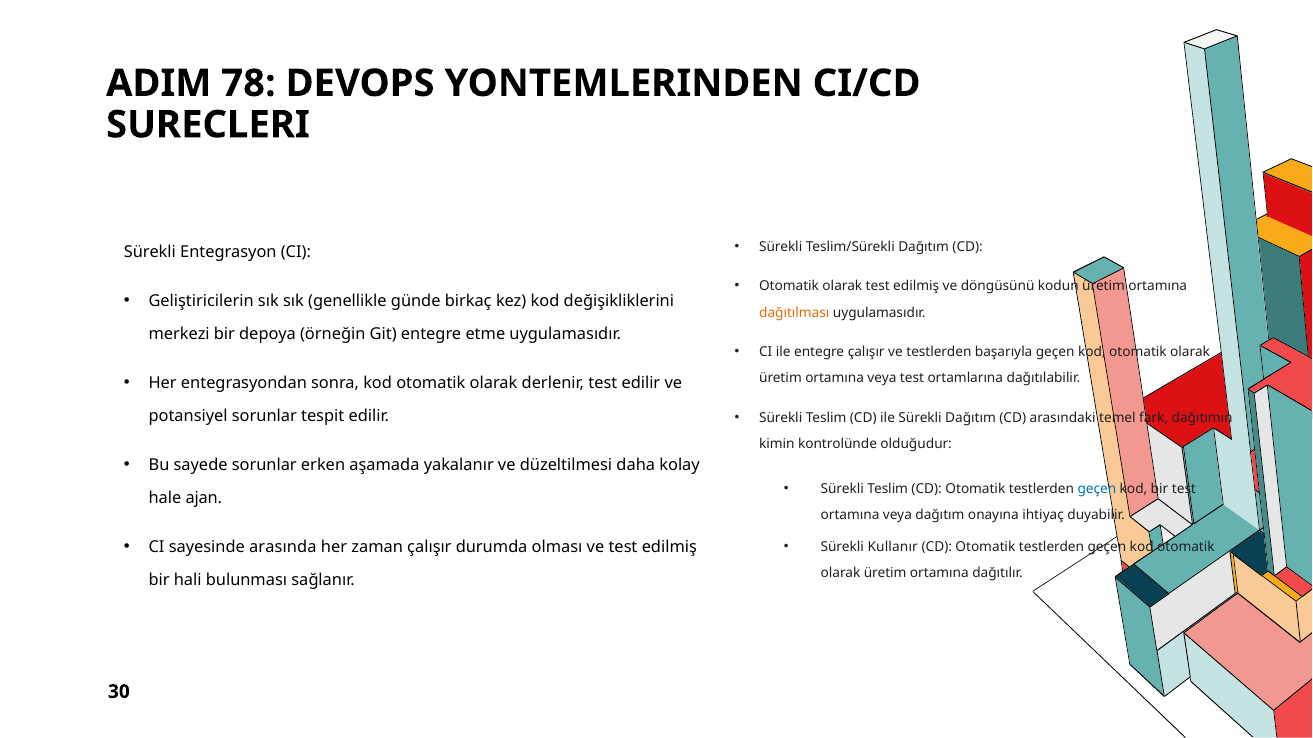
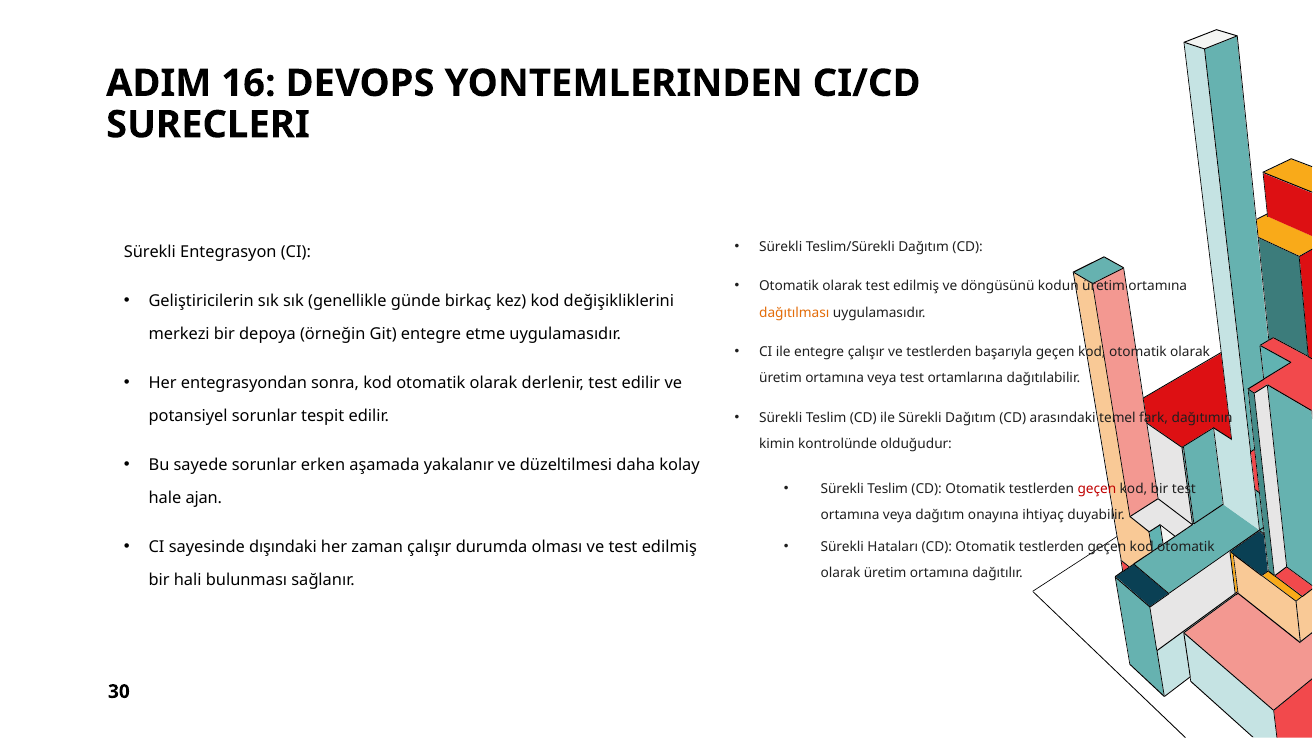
78: 78 -> 16
geçen at (1097, 489) colour: blue -> red
arasında: arasında -> dışındaki
Kullanır: Kullanır -> Hataları
